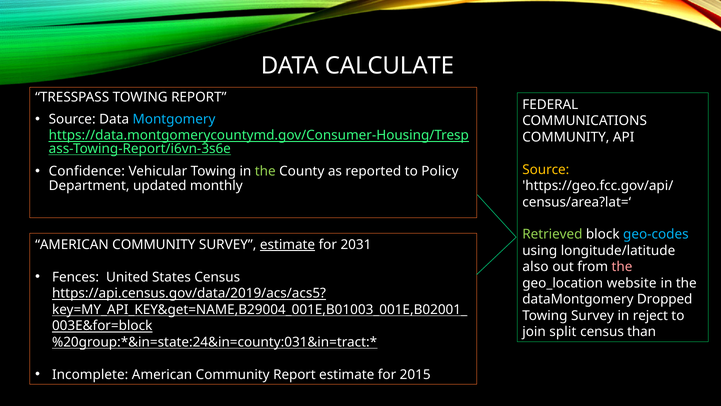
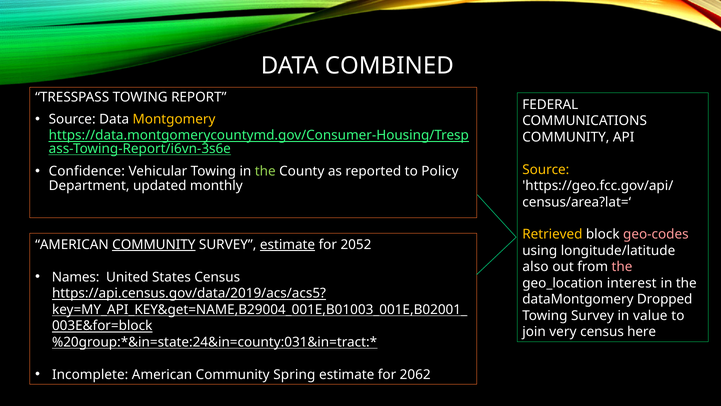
CALCULATE: CALCULATE -> COMBINED
Montgomery colour: light blue -> yellow
Retrieved colour: light green -> yellow
geo-codes colour: light blue -> pink
COMMUNITY at (154, 244) underline: none -> present
2031: 2031 -> 2052
Fences: Fences -> Names
website: website -> interest
reject: reject -> value
split: split -> very
than: than -> here
Community Report: Report -> Spring
2015: 2015 -> 2062
